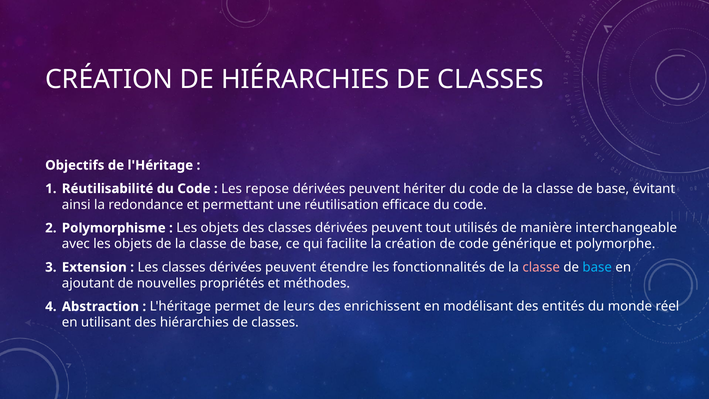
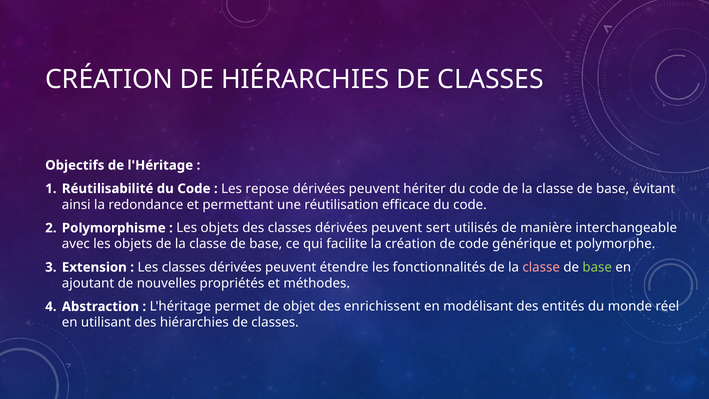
tout: tout -> sert
base at (597, 267) colour: light blue -> light green
leurs: leurs -> objet
